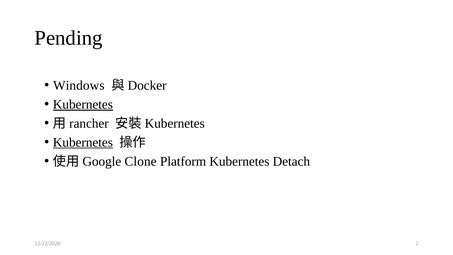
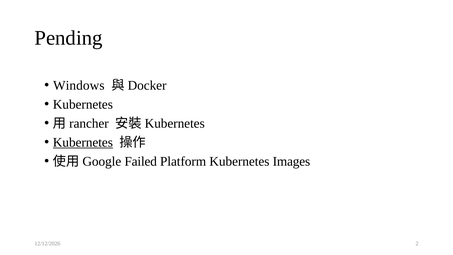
Kubernetes at (83, 104) underline: present -> none
Clone: Clone -> Failed
Detach: Detach -> Images
